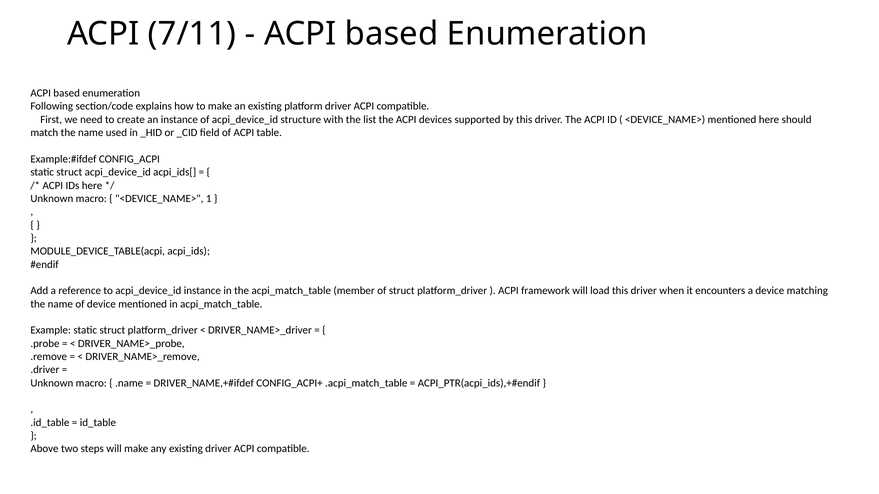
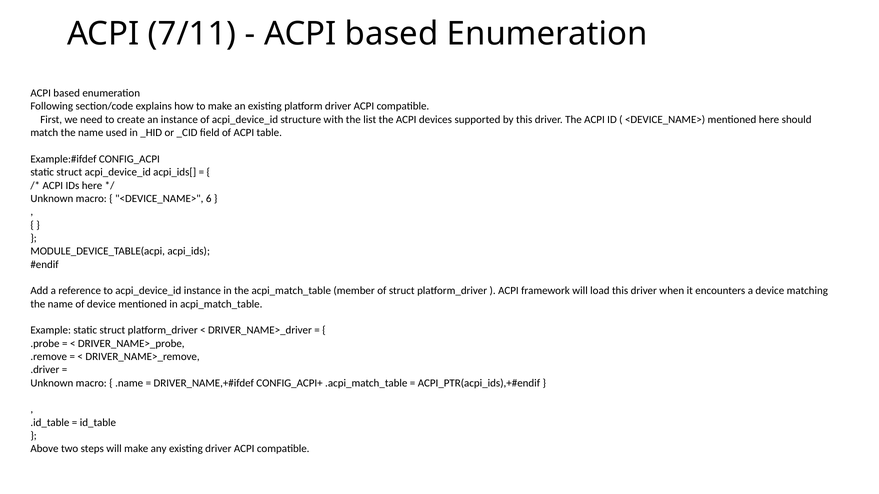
1: 1 -> 6
